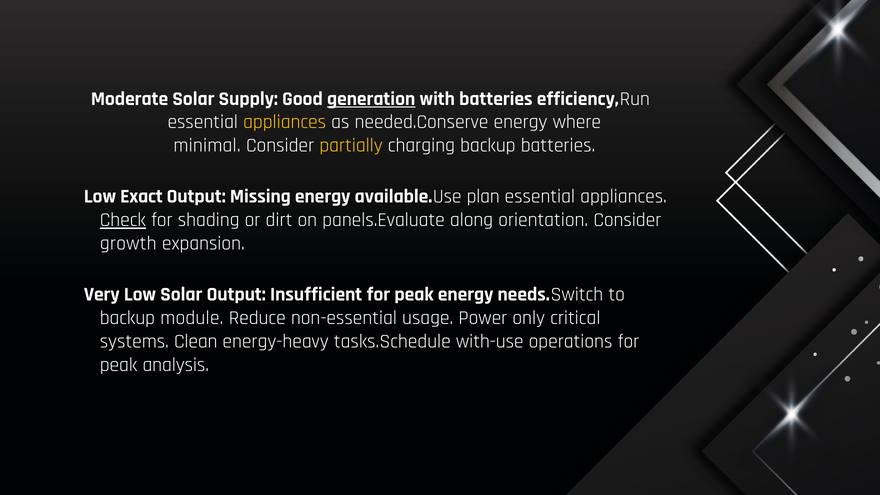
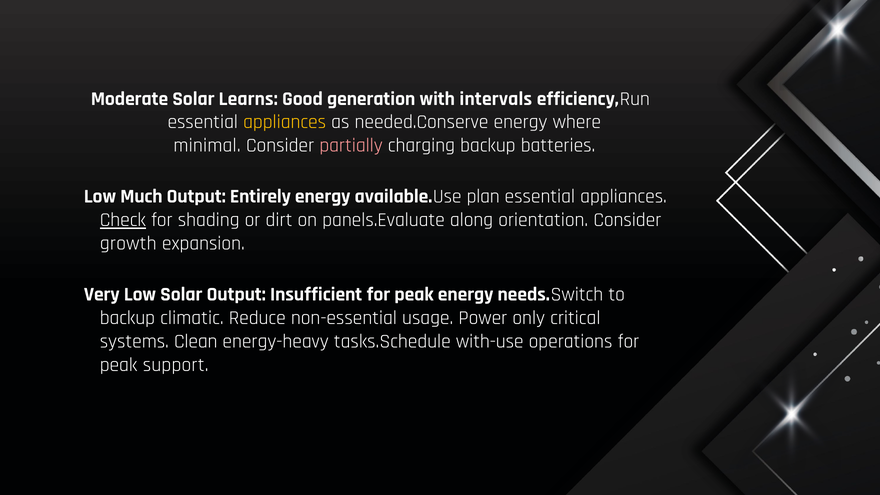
Supply: Supply -> Learns
generation underline: present -> none
with batteries: batteries -> intervals
partially colour: yellow -> pink
Exact: Exact -> Much
Missing: Missing -> Entirely
module: module -> climatic
analysis: analysis -> support
